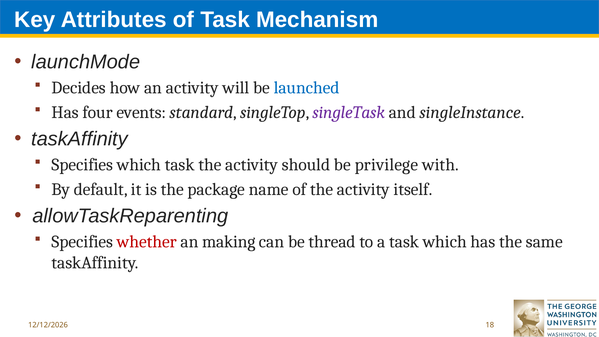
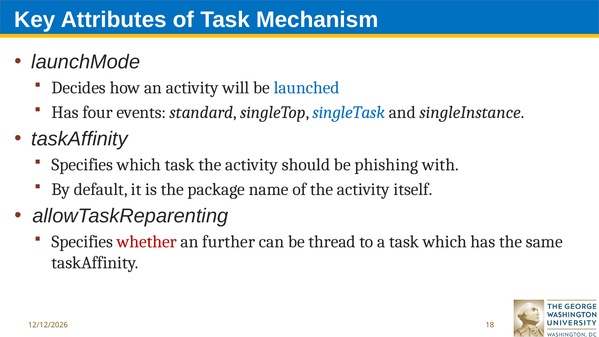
singleTask colour: purple -> blue
privilege: privilege -> phishing
making: making -> further
